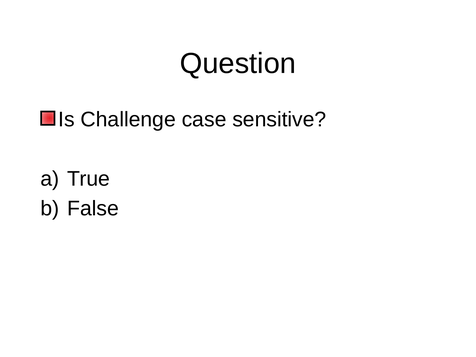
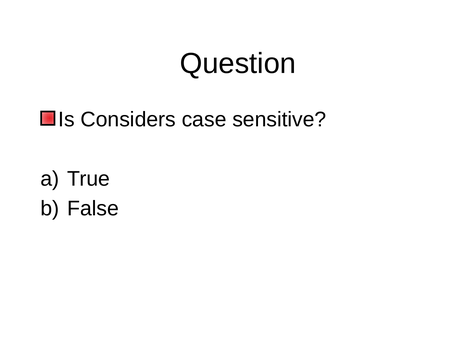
Challenge: Challenge -> Considers
